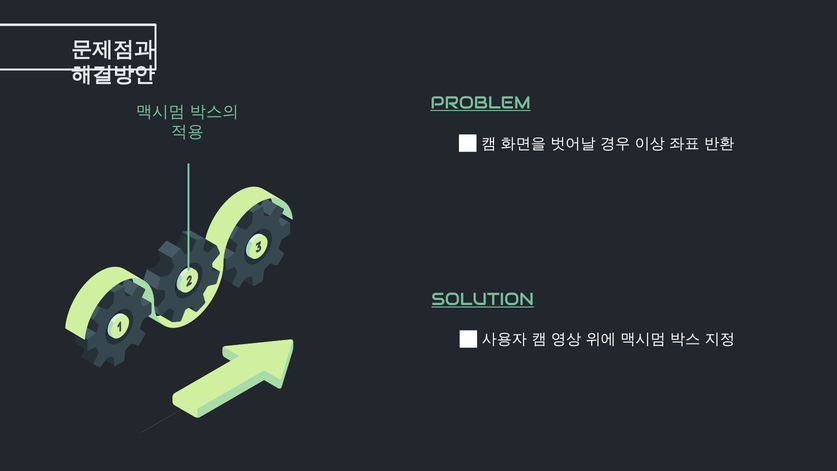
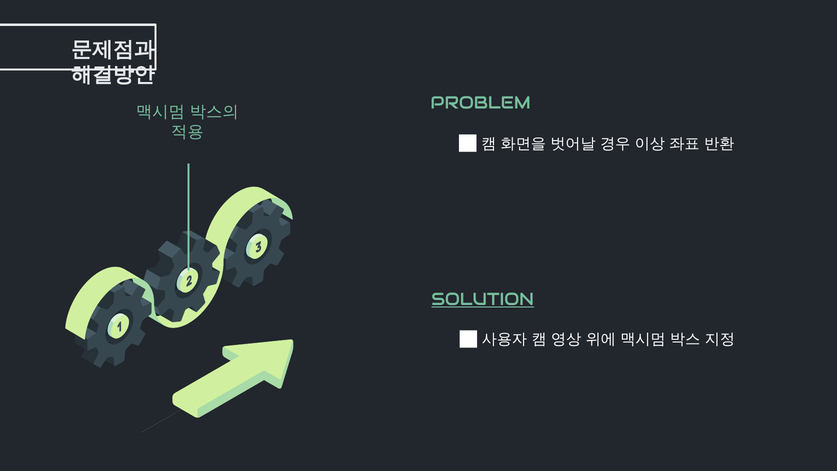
PROBLEM underline: present -> none
